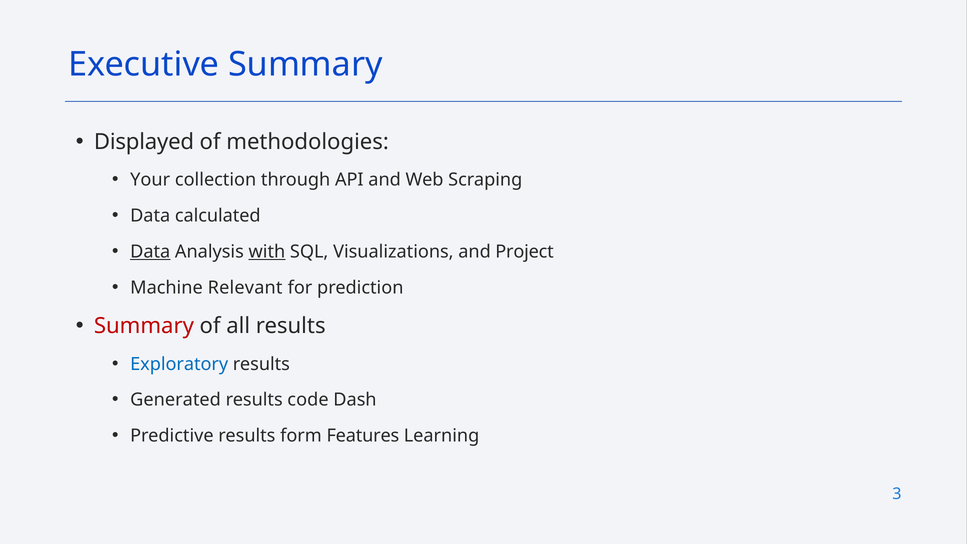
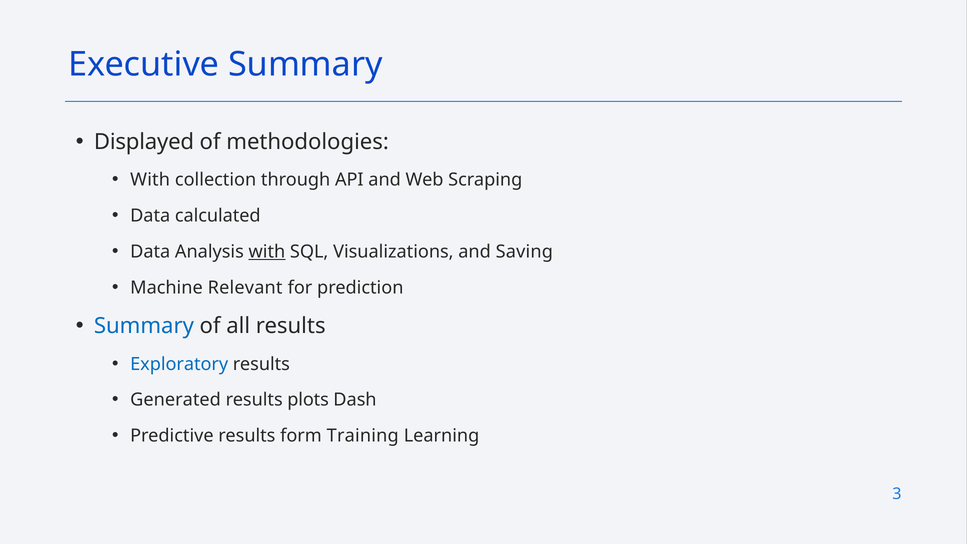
Your at (150, 180): Your -> With
Data at (150, 252) underline: present -> none
Project: Project -> Saving
Summary at (144, 326) colour: red -> blue
code: code -> plots
Features: Features -> Training
